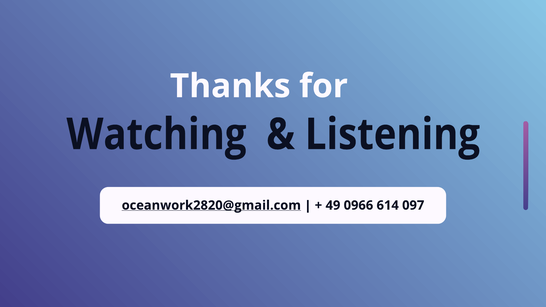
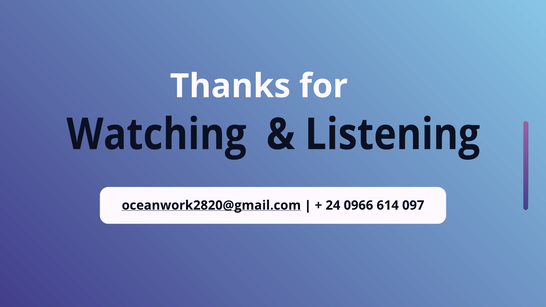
49: 49 -> 24
